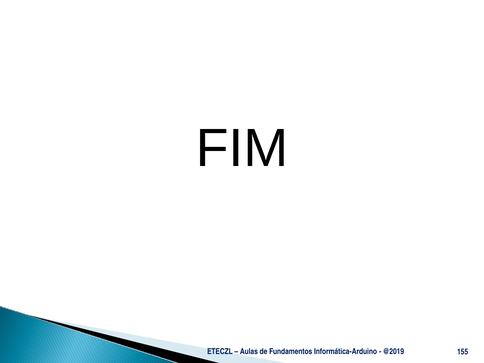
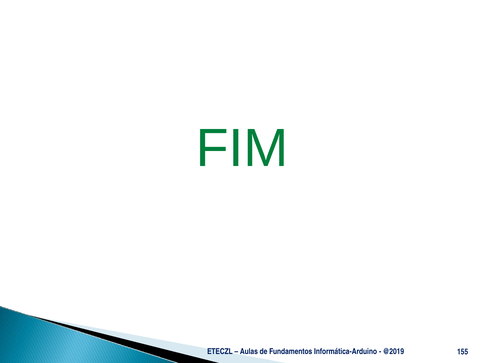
FIM colour: black -> green
